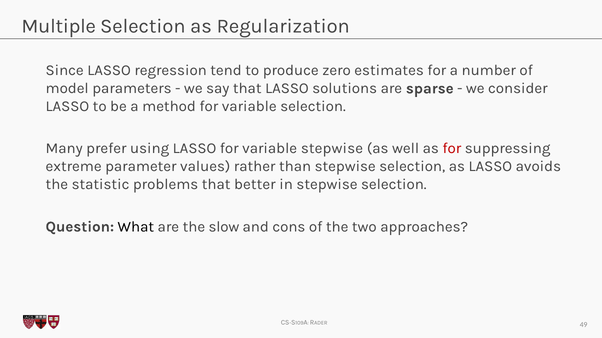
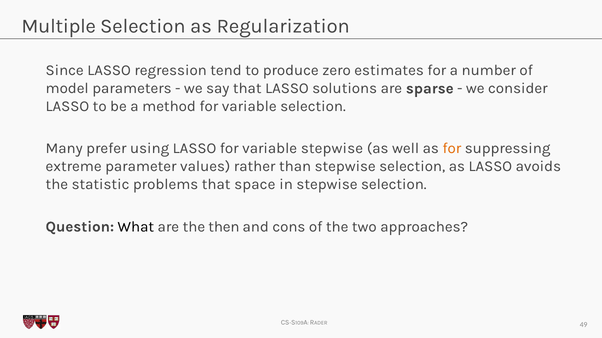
for at (452, 149) colour: red -> orange
better: better -> space
slow: slow -> then
